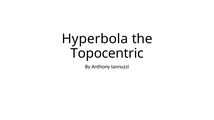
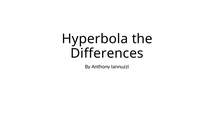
Topocentric: Topocentric -> Differences
